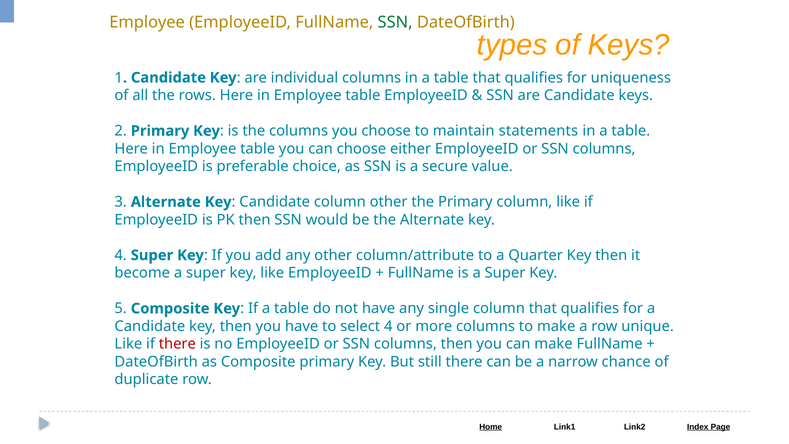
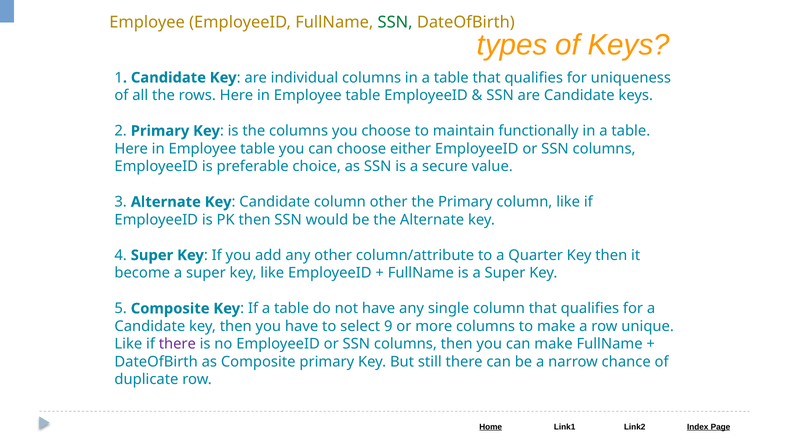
statements: statements -> functionally
select 4: 4 -> 9
there at (177, 344) colour: red -> purple
